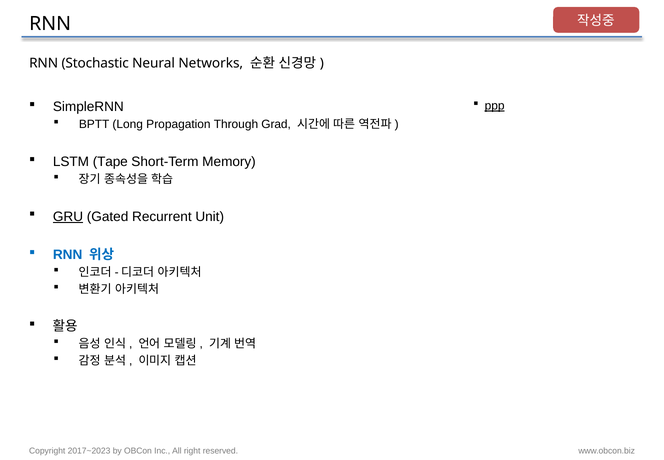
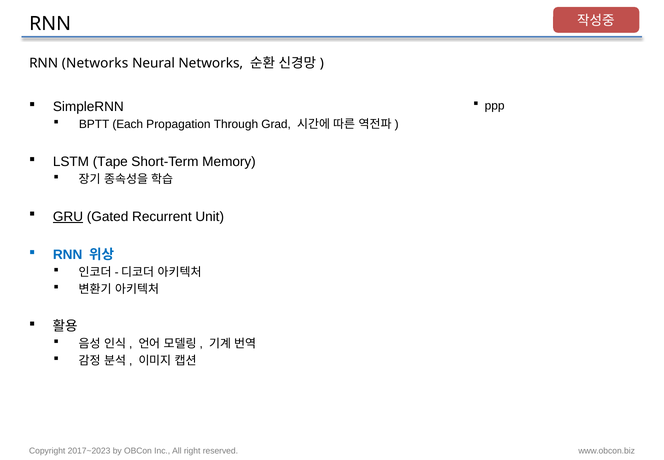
RNN Stochastic: Stochastic -> Networks
ppp underline: present -> none
Long: Long -> Each
